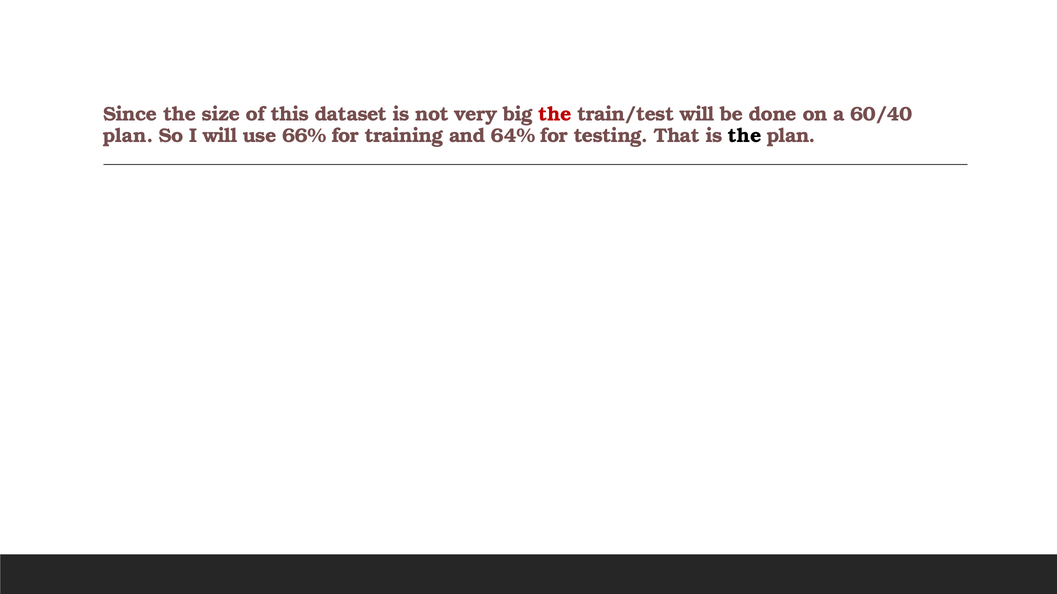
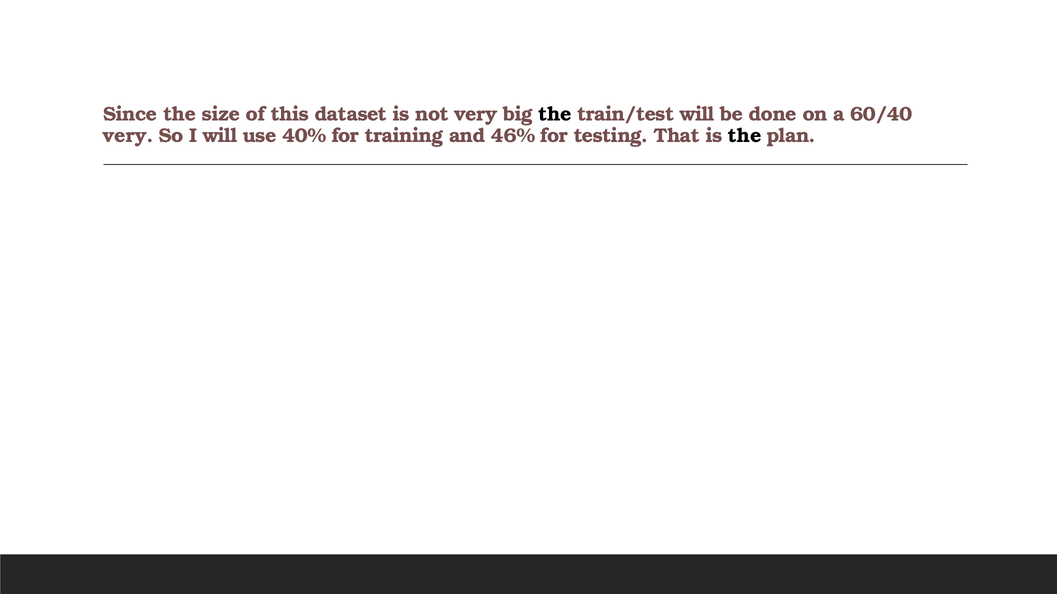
the at (555, 114) colour: red -> black
plan at (128, 136): plan -> very
66%: 66% -> 40%
64%: 64% -> 46%
